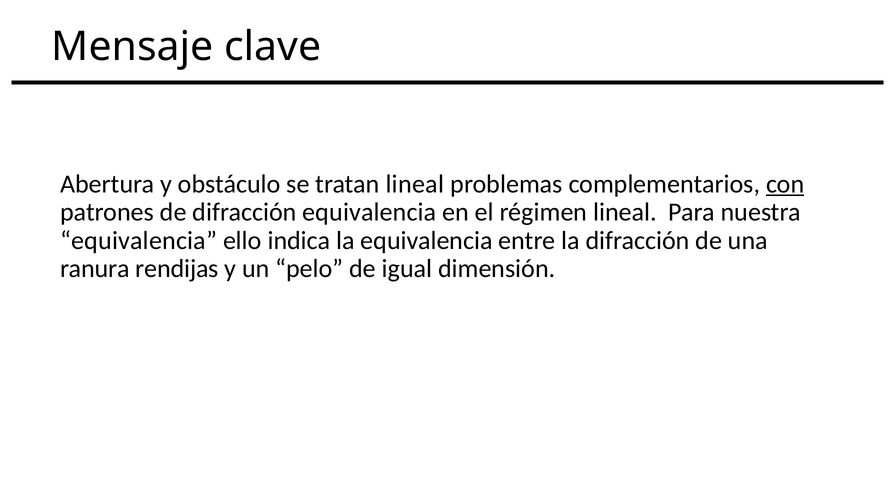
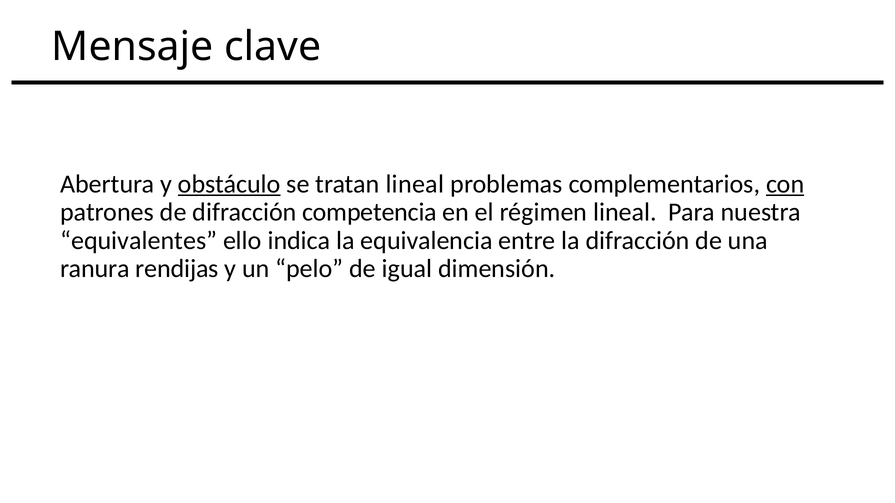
obstáculo underline: none -> present
difracción equivalencia: equivalencia -> competencia
equivalencia at (139, 241): equivalencia -> equivalentes
